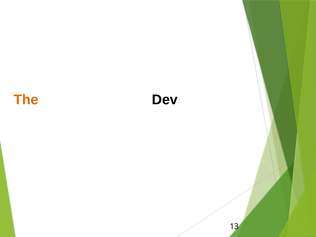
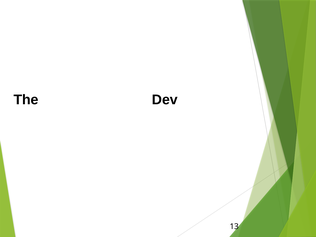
The colour: orange -> black
